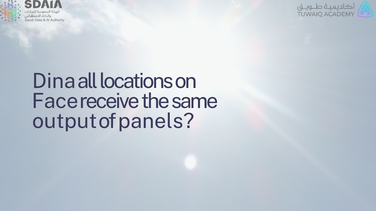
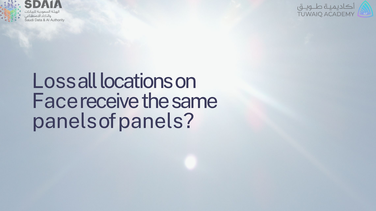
Dina: Dina -> Loss
output at (65, 121): output -> panels
